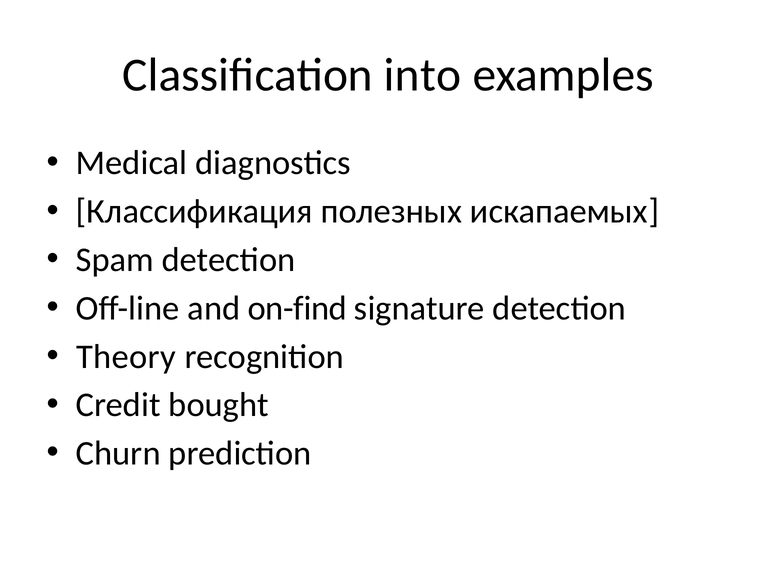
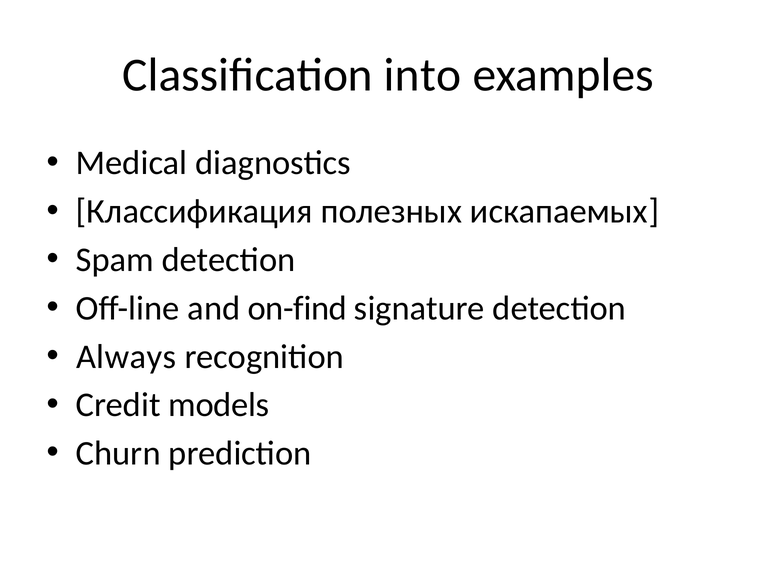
Theory: Theory -> Always
bought: bought -> models
